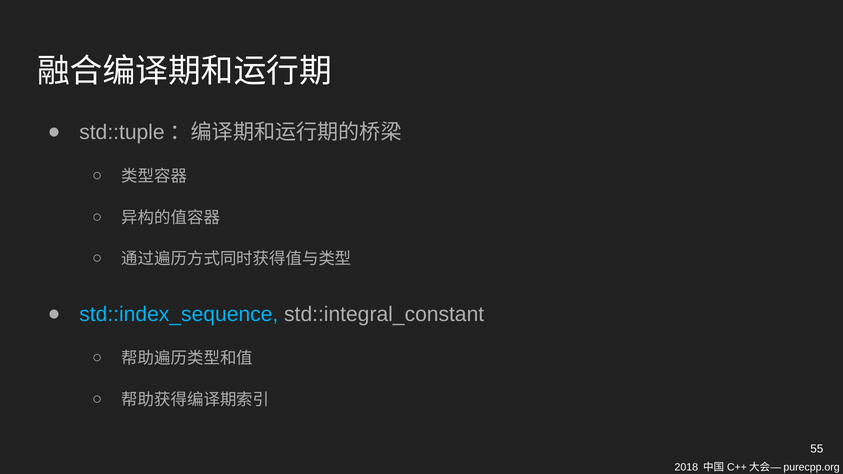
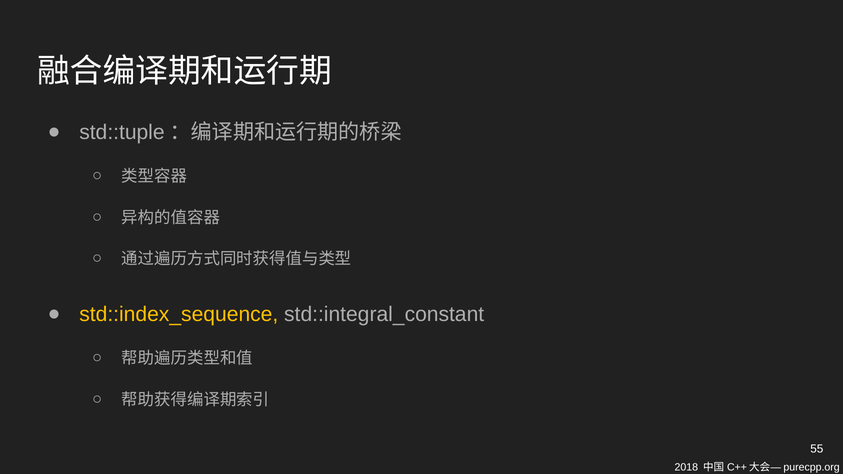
std::index_sequence colour: light blue -> yellow
